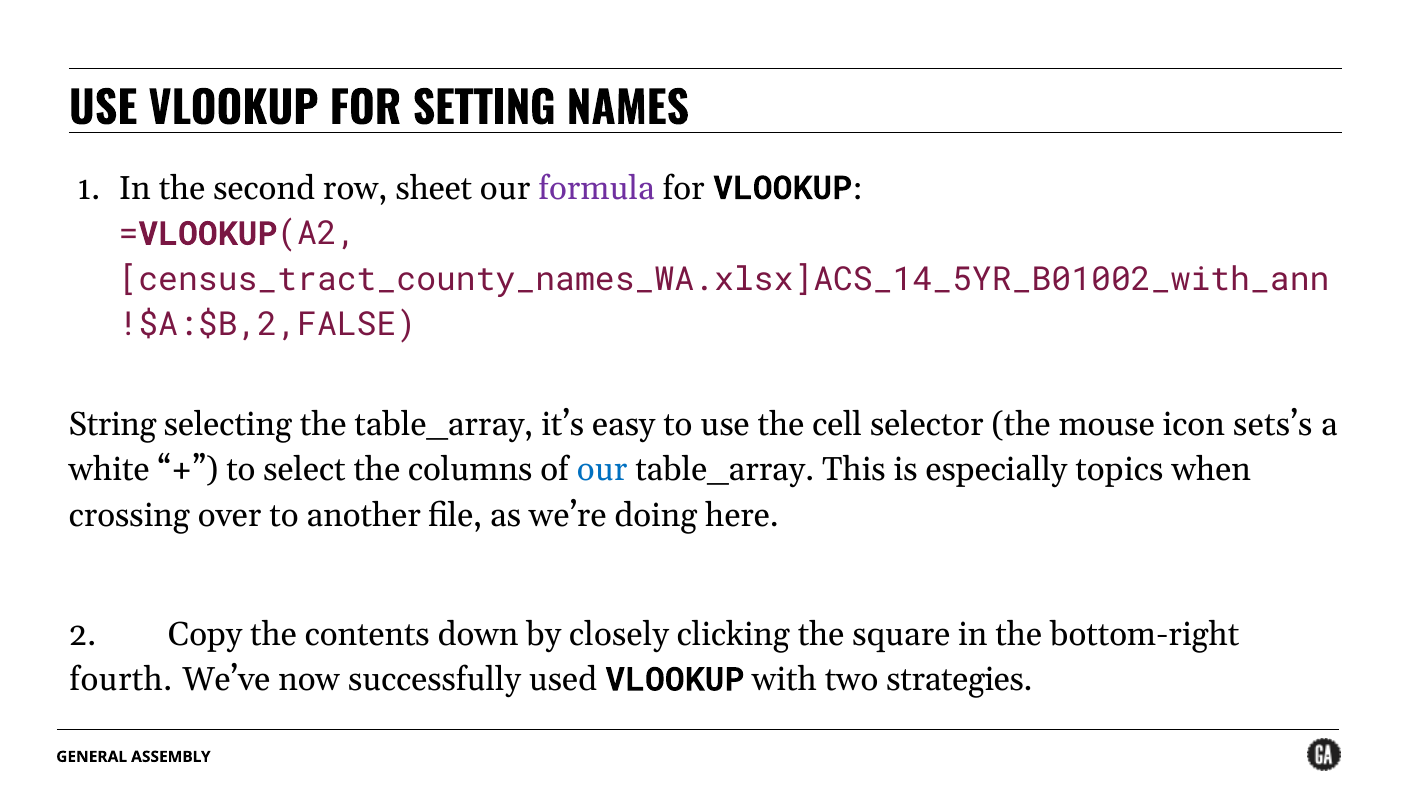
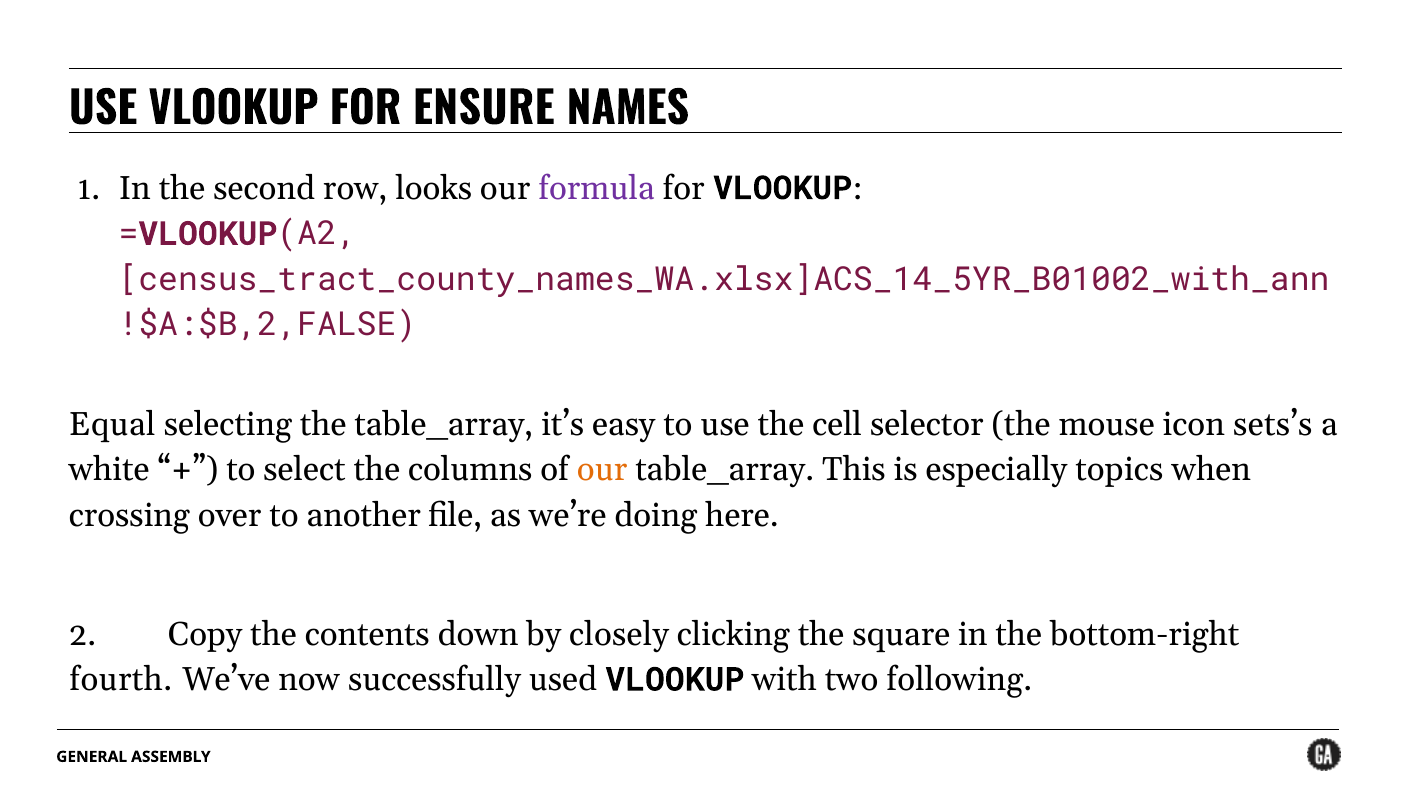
SETTING: SETTING -> ENSURE
sheet: sheet -> looks
String: String -> Equal
our at (602, 470) colour: blue -> orange
strategies: strategies -> following
